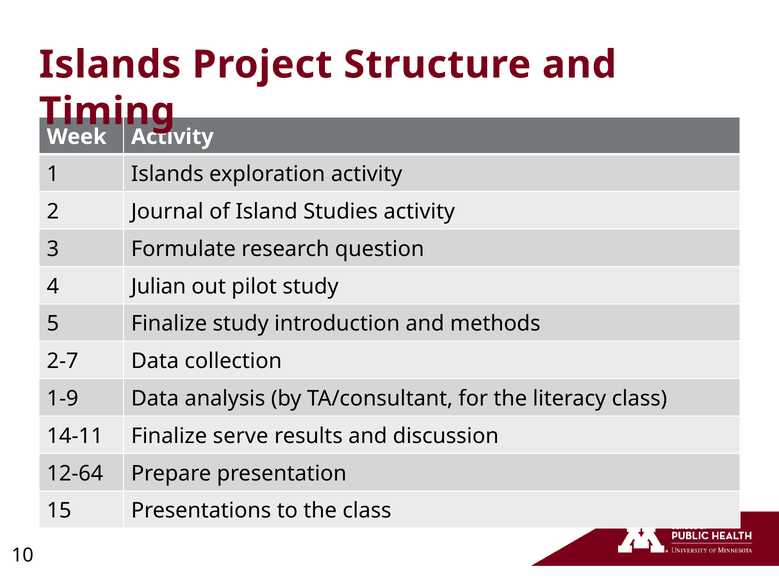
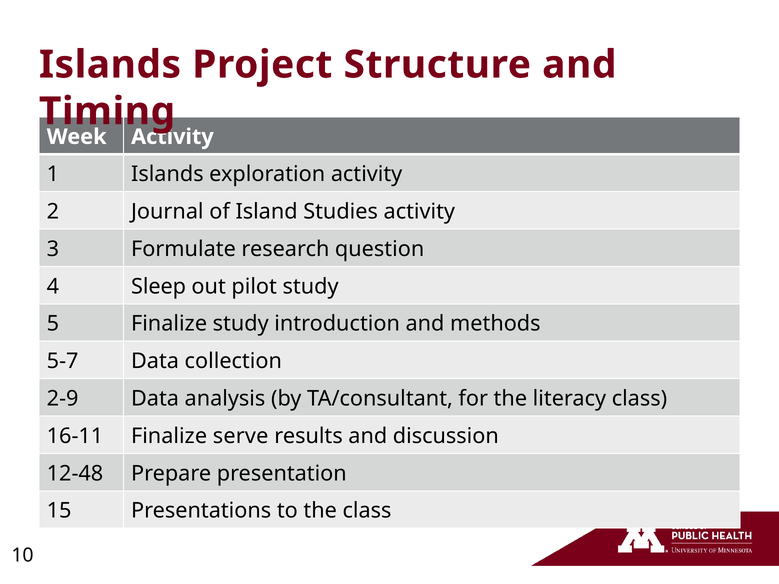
Julian: Julian -> Sleep
2-7: 2-7 -> 5-7
1-9: 1-9 -> 2-9
14-11: 14-11 -> 16-11
12-64: 12-64 -> 12-48
